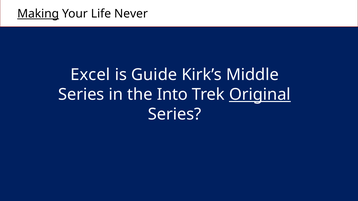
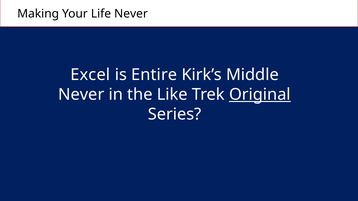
Making underline: present -> none
Guide: Guide -> Entire
Series at (81, 95): Series -> Never
Into: Into -> Like
